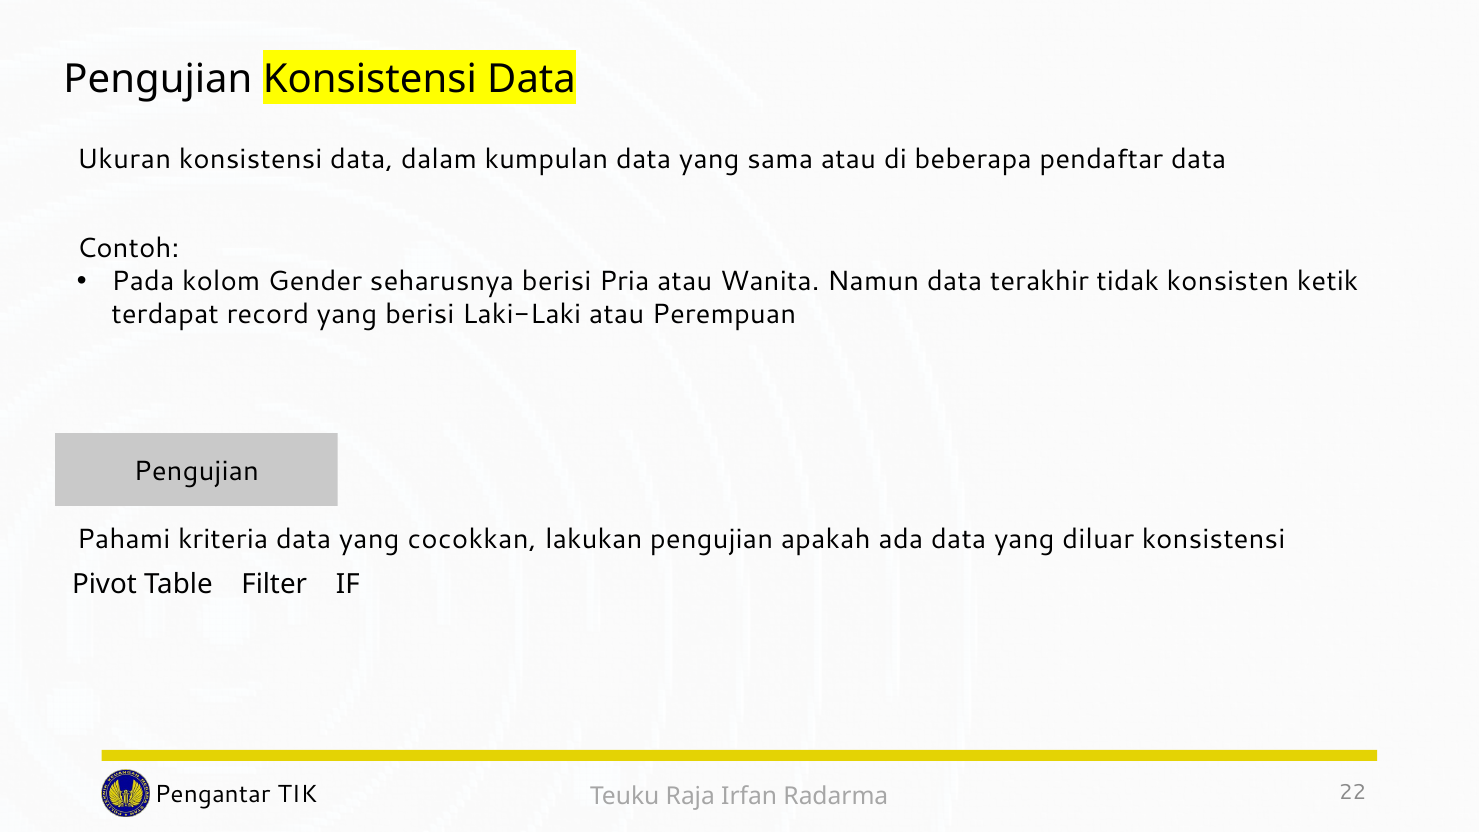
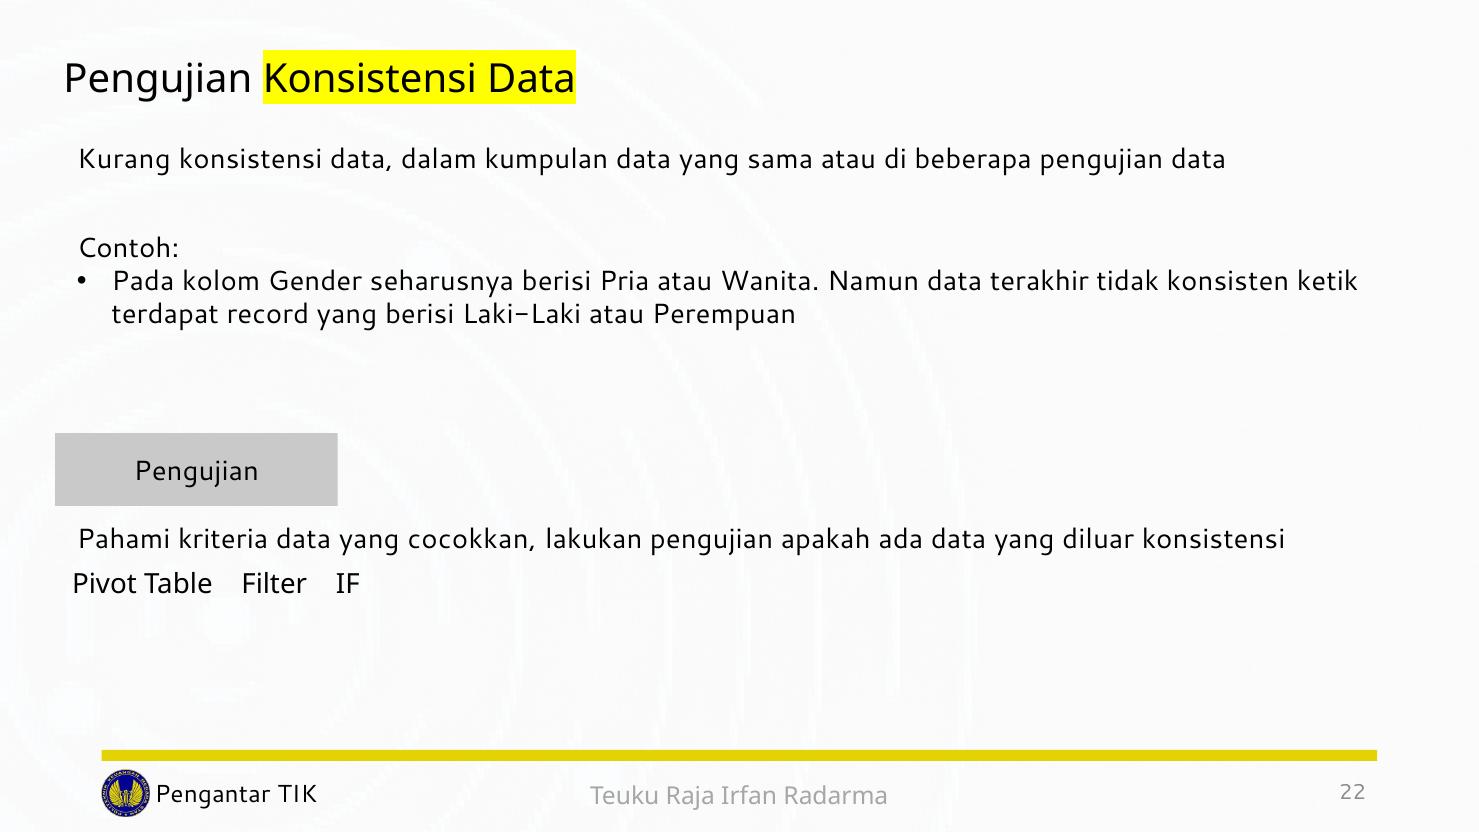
Ukuran: Ukuran -> Kurang
beberapa pendaftar: pendaftar -> pengujian
